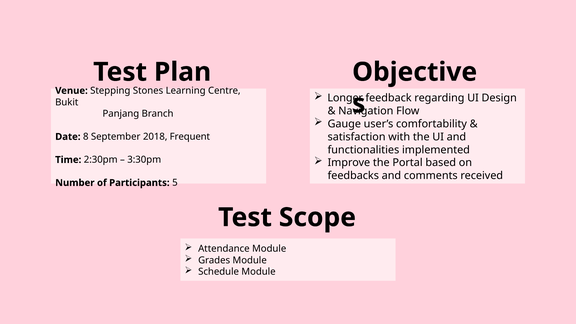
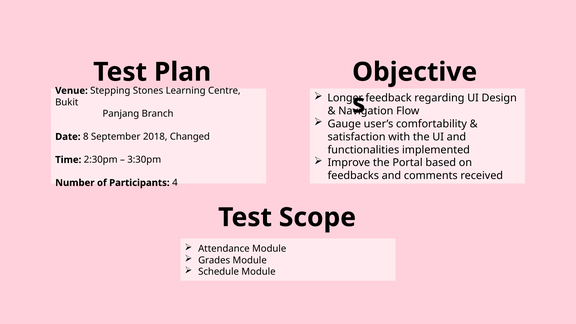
Frequent: Frequent -> Changed
5: 5 -> 4
